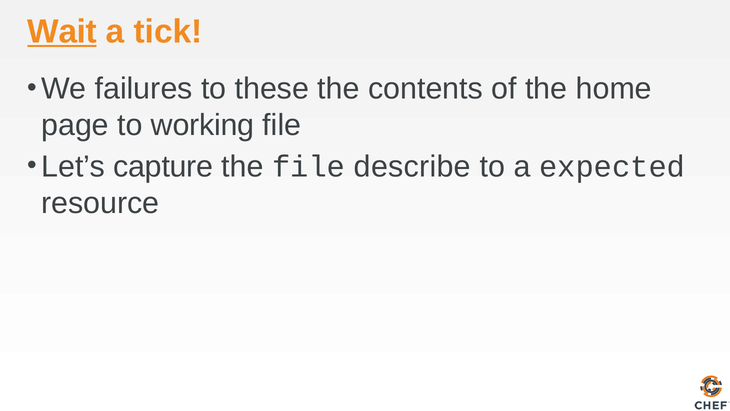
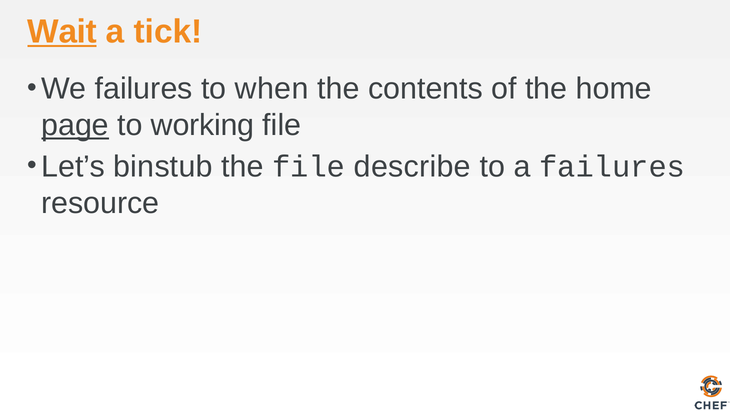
these: these -> when
page underline: none -> present
capture: capture -> binstub
a expected: expected -> failures
